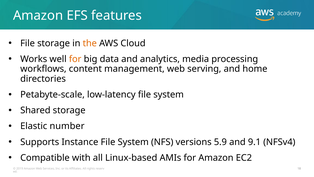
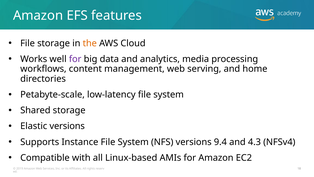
for at (75, 59) colour: orange -> purple
Elastic number: number -> versions
5.9: 5.9 -> 9.4
9.1: 9.1 -> 4.3
